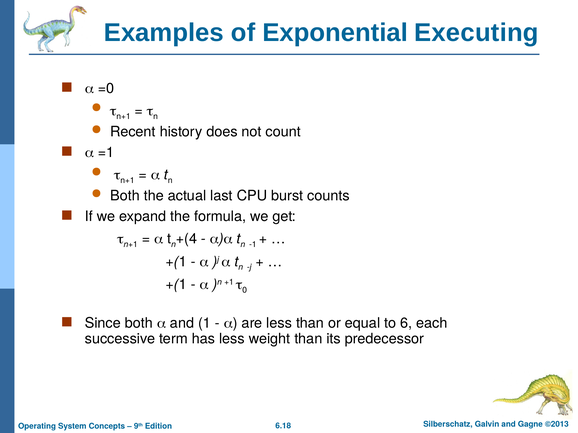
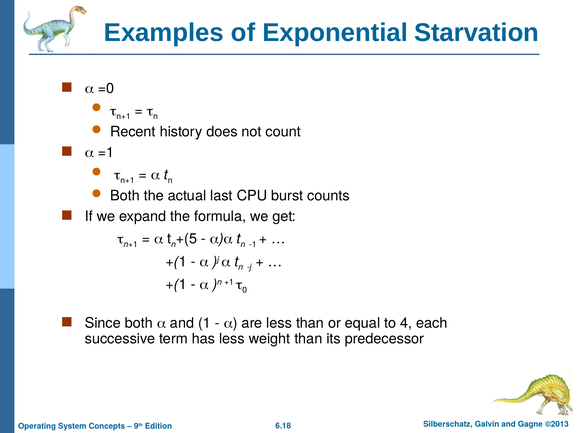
Executing: Executing -> Starvation
+(4: +(4 -> +(5
6: 6 -> 4
